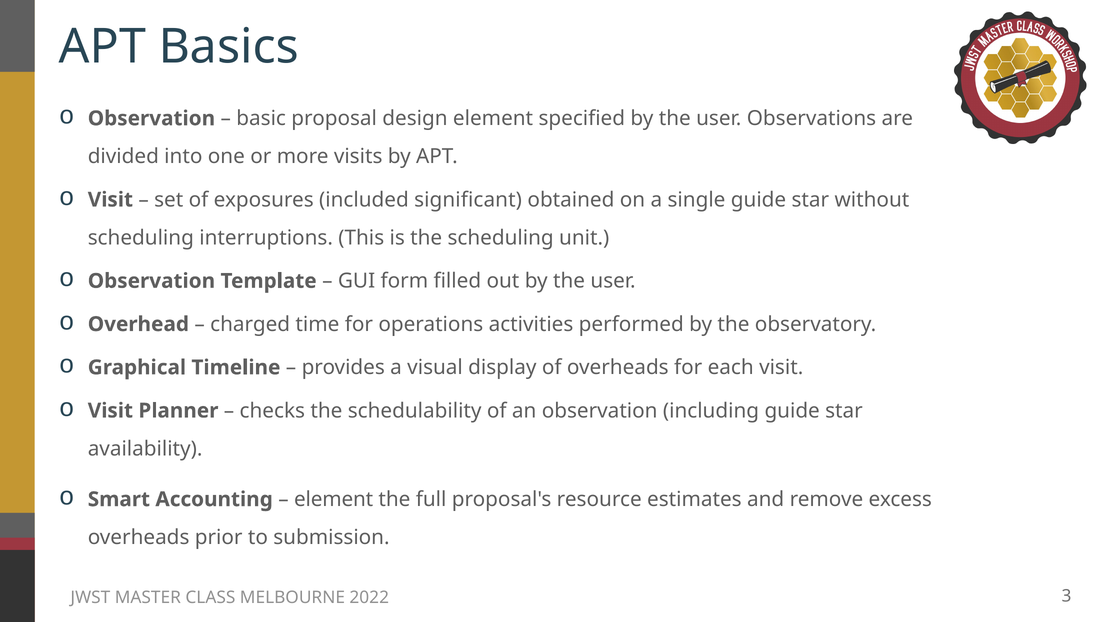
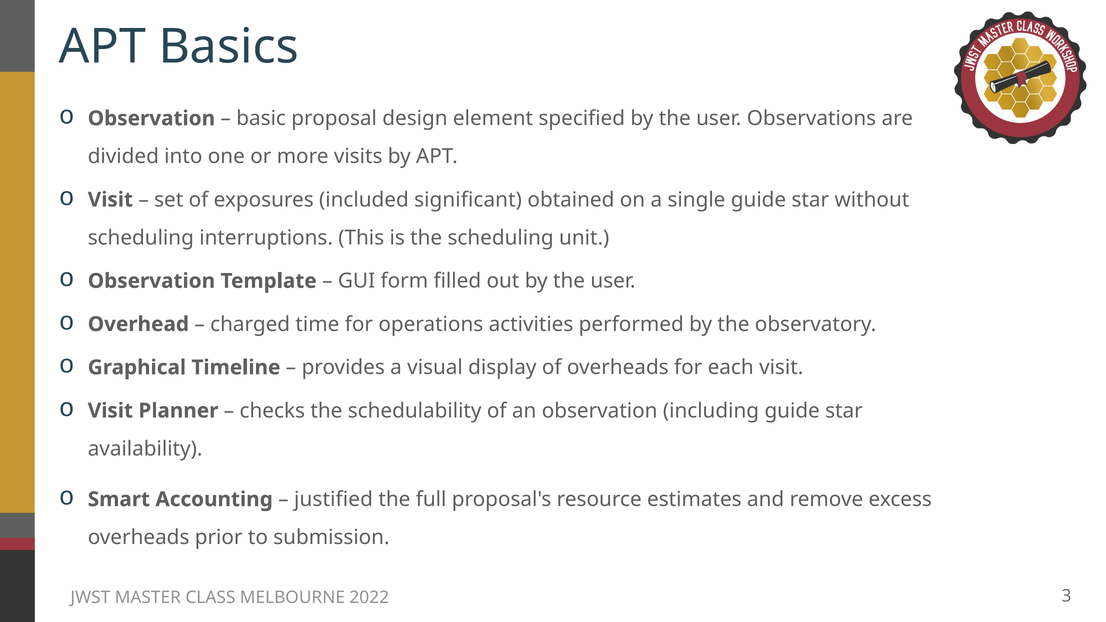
element at (334, 499): element -> justified
